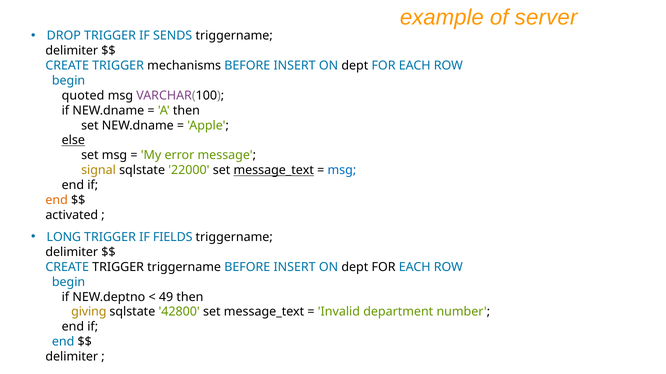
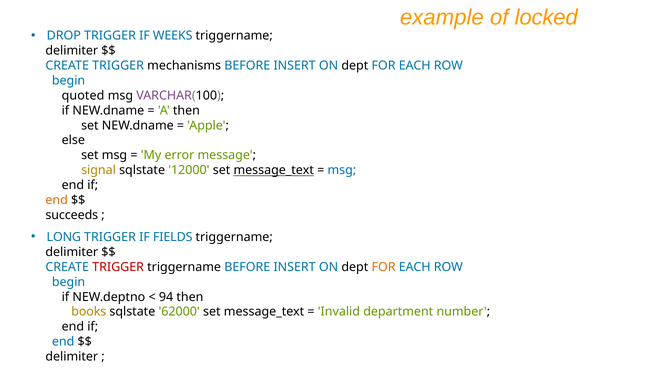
server: server -> locked
SENDS: SENDS -> WEEKS
else underline: present -> none
22000: 22000 -> 12000
activated: activated -> succeeds
TRIGGER at (118, 267) colour: black -> red
FOR at (384, 267) colour: black -> orange
49: 49 -> 94
giving: giving -> books
42800: 42800 -> 62000
